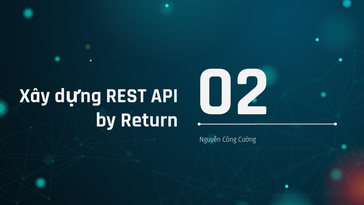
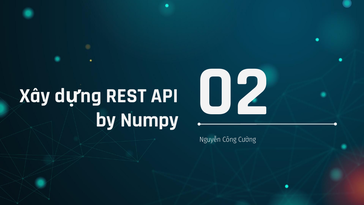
Return: Return -> Numpy
